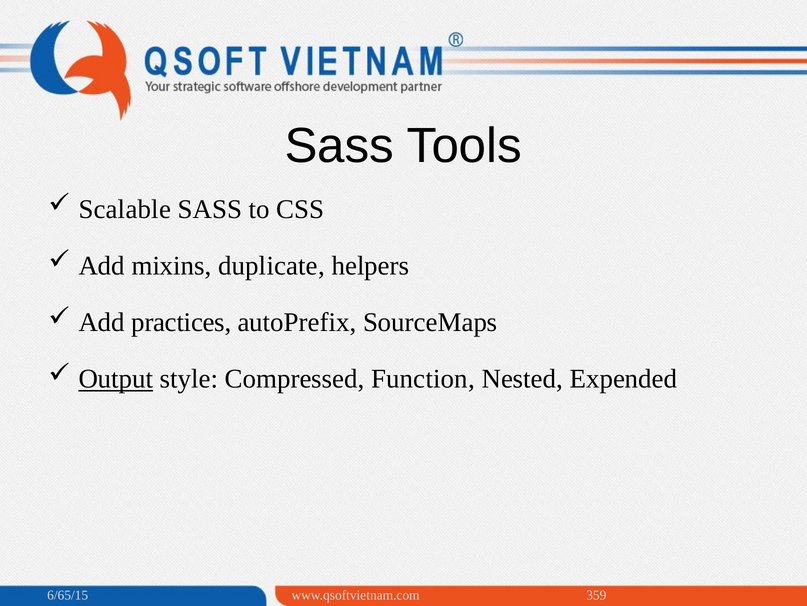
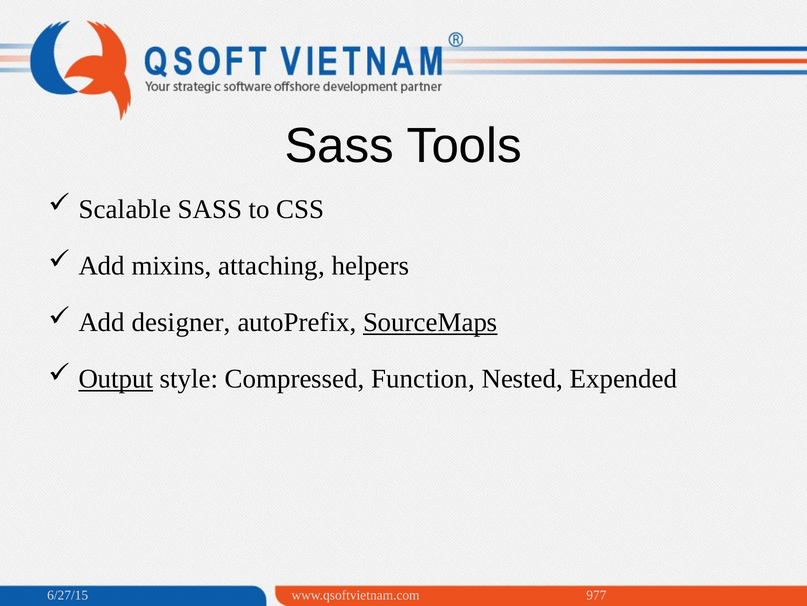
duplicate: duplicate -> attaching
practices: practices -> designer
SourceMaps underline: none -> present
6/65/15: 6/65/15 -> 6/27/15
359: 359 -> 977
